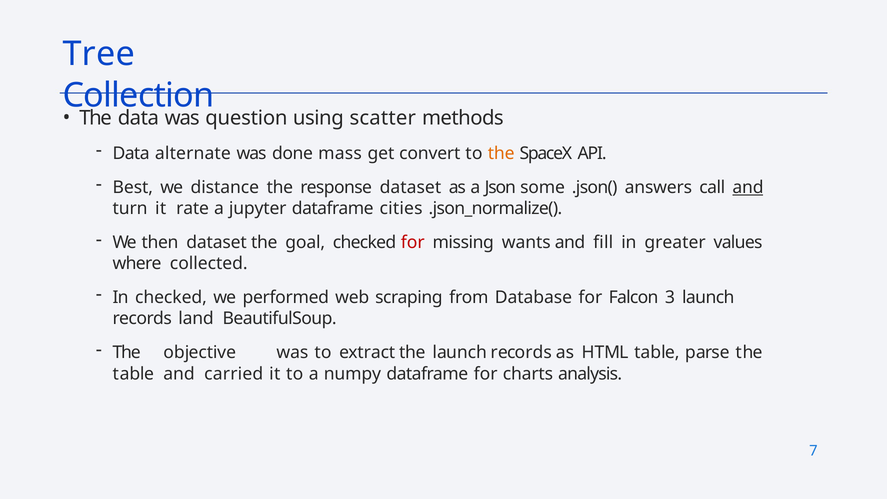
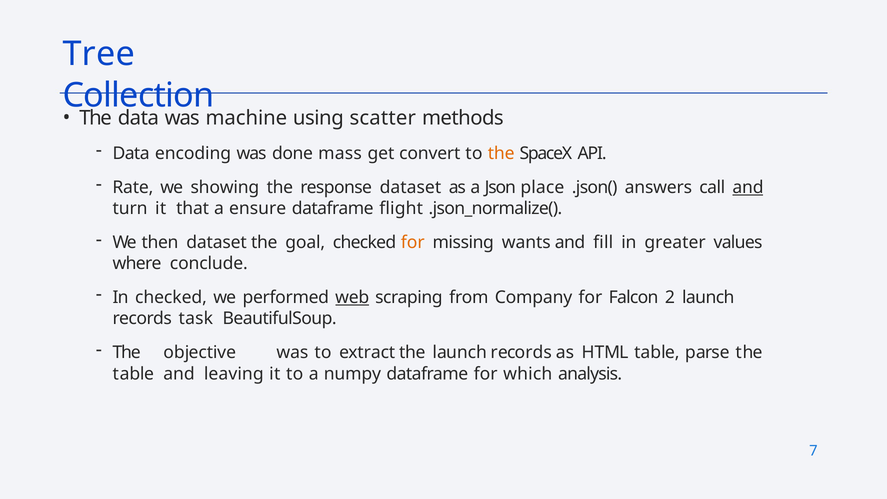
question: question -> machine
alternate: alternate -> encoding
Best: Best -> Rate
distance: distance -> showing
some: some -> place
rate: rate -> that
jupyter: jupyter -> ensure
cities: cities -> flight
for at (413, 243) colour: red -> orange
collected: collected -> conclude
web underline: none -> present
Database: Database -> Company
3: 3 -> 2
land: land -> task
carried: carried -> leaving
charts: charts -> which
